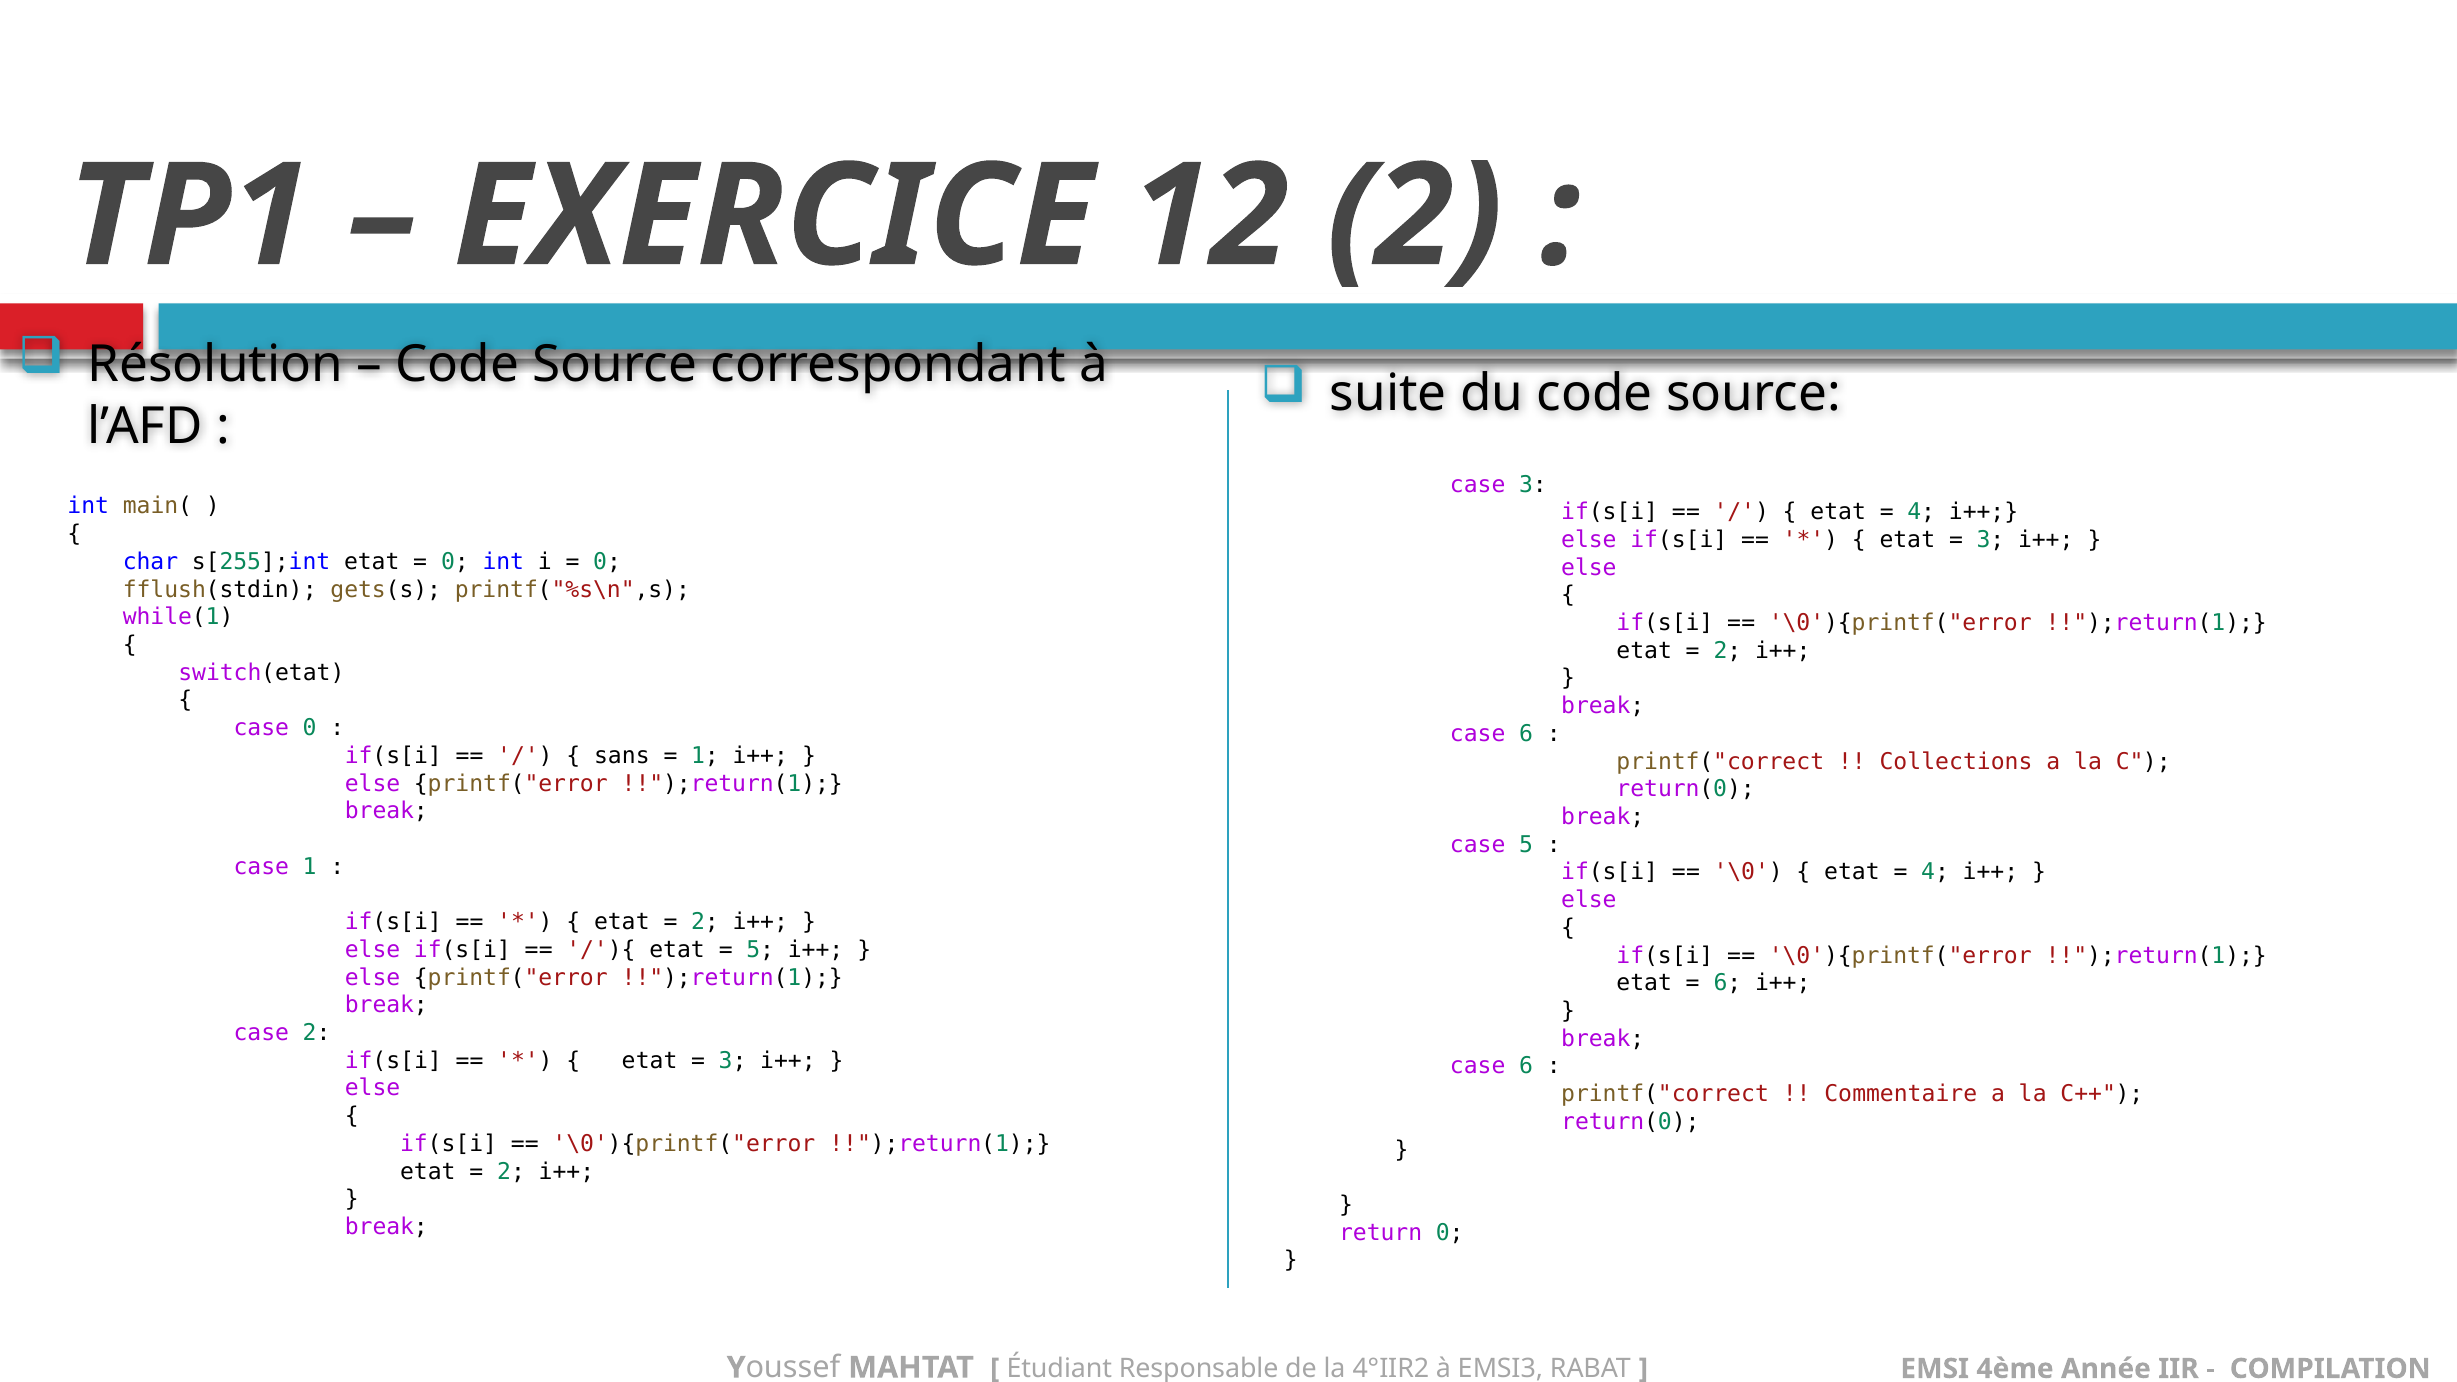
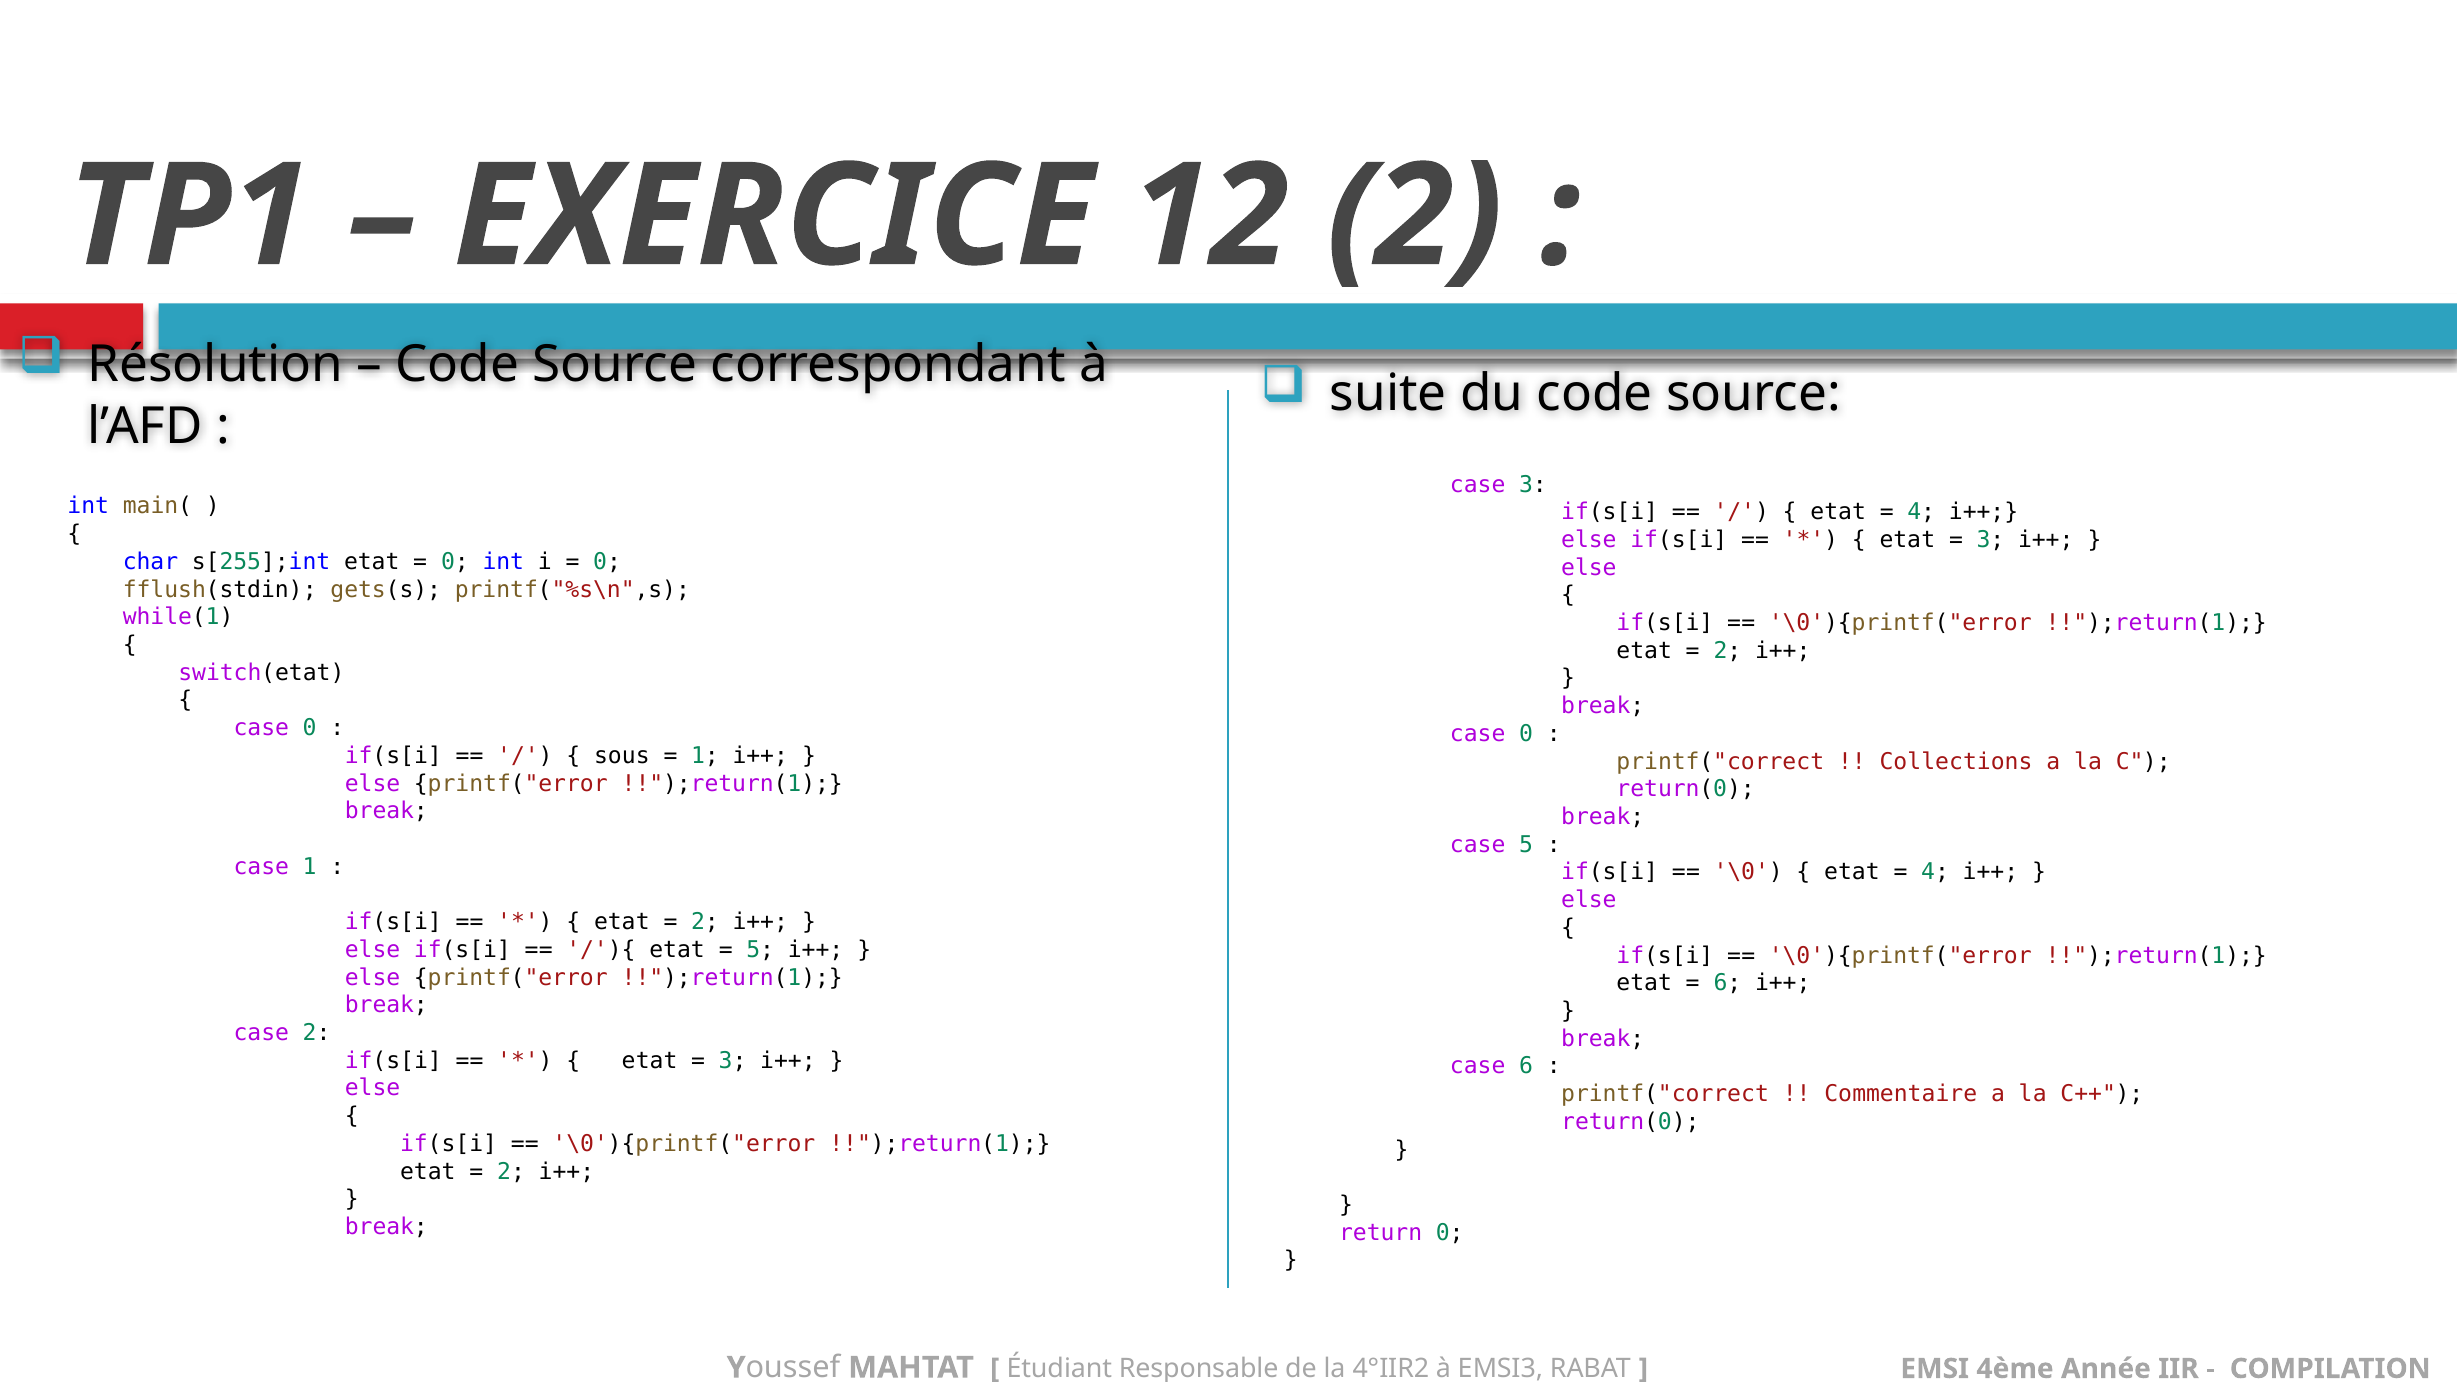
6 at (1526, 734): 6 -> 0
sans: sans -> sous
